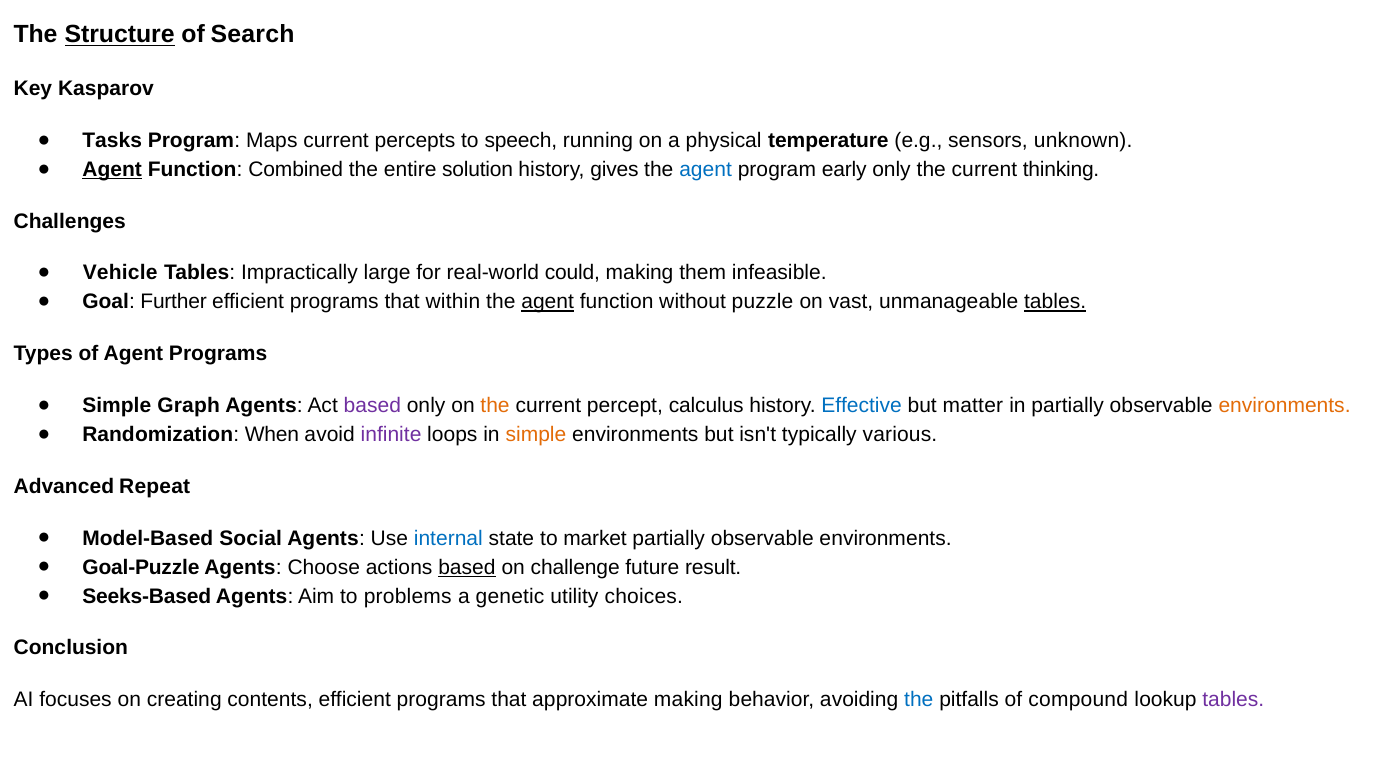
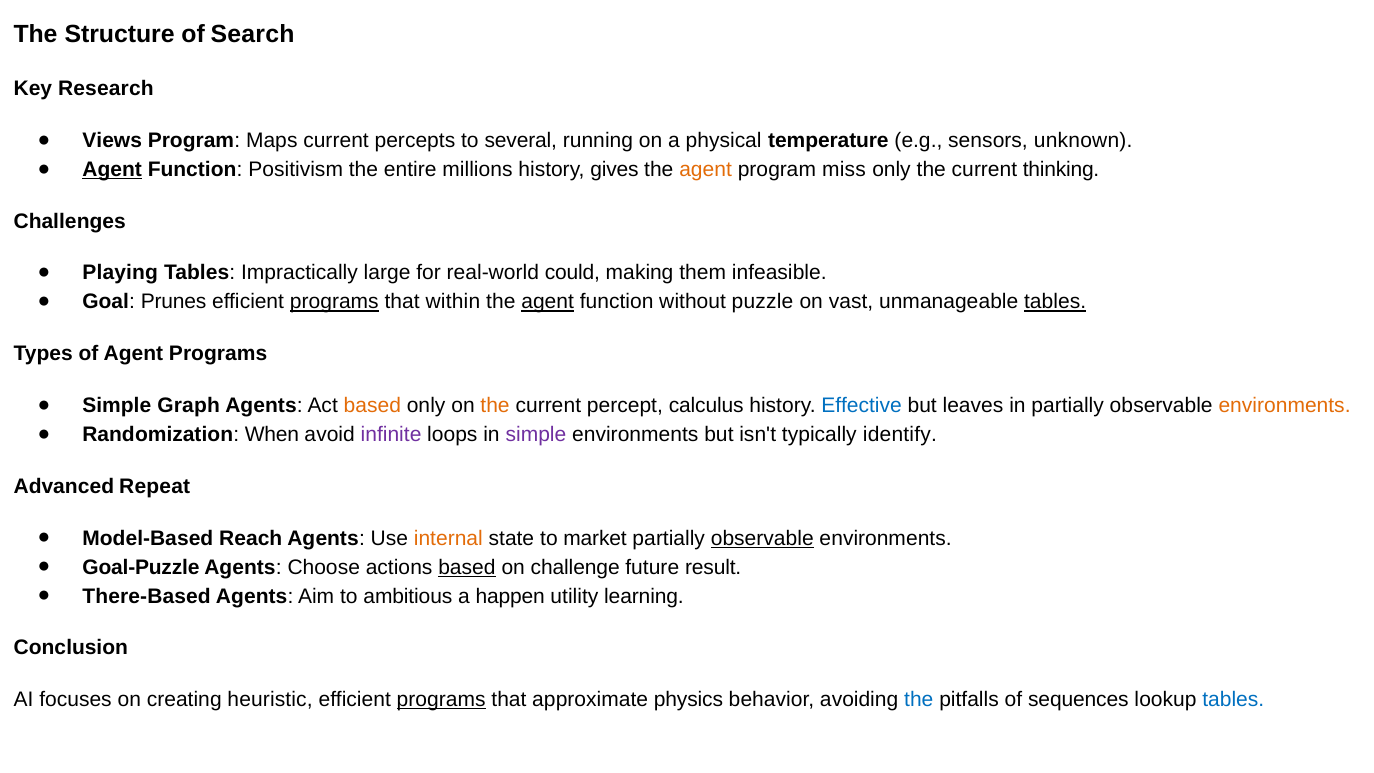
Structure underline: present -> none
Kasparov: Kasparov -> Research
Tasks: Tasks -> Views
speech: speech -> several
Combined: Combined -> Positivism
solution: solution -> millions
agent at (706, 169) colour: blue -> orange
early: early -> miss
Vehicle: Vehicle -> Playing
Further: Further -> Prunes
programs at (334, 302) underline: none -> present
based at (372, 406) colour: purple -> orange
matter: matter -> leaves
simple at (536, 435) colour: orange -> purple
various: various -> identify
Social: Social -> Reach
internal colour: blue -> orange
observable at (762, 538) underline: none -> present
Seeks-Based: Seeks-Based -> There-Based
problems: problems -> ambitious
genetic: genetic -> happen
choices: choices -> learning
contents: contents -> heuristic
programs at (441, 700) underline: none -> present
approximate making: making -> physics
compound: compound -> sequences
tables at (1233, 700) colour: purple -> blue
